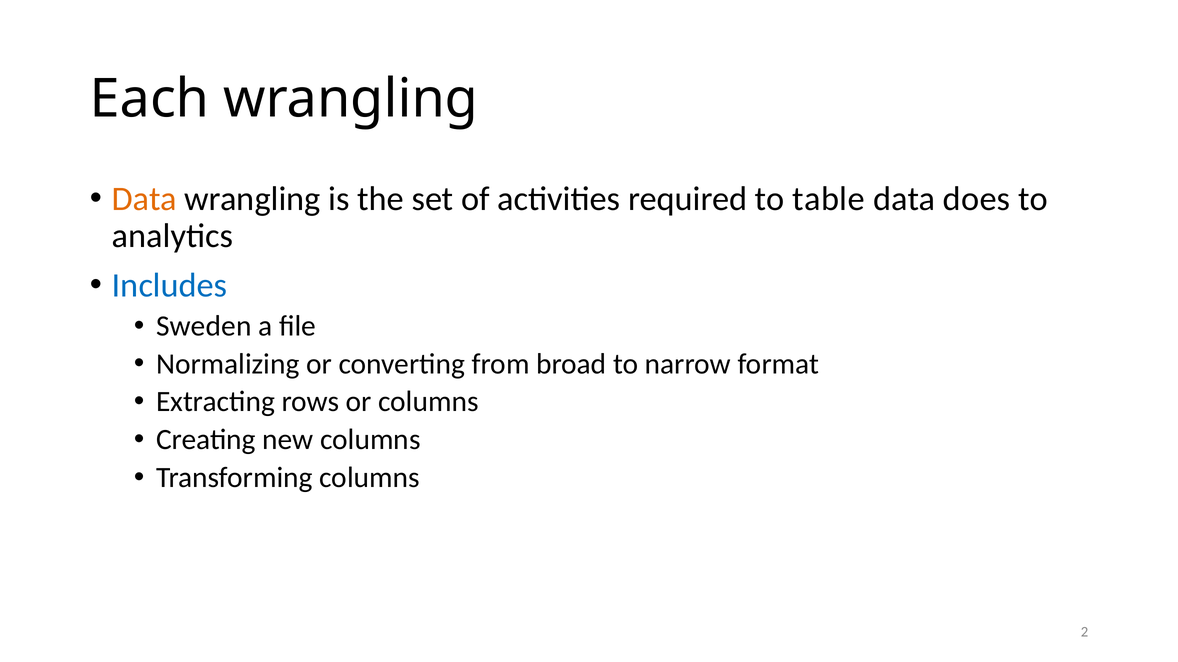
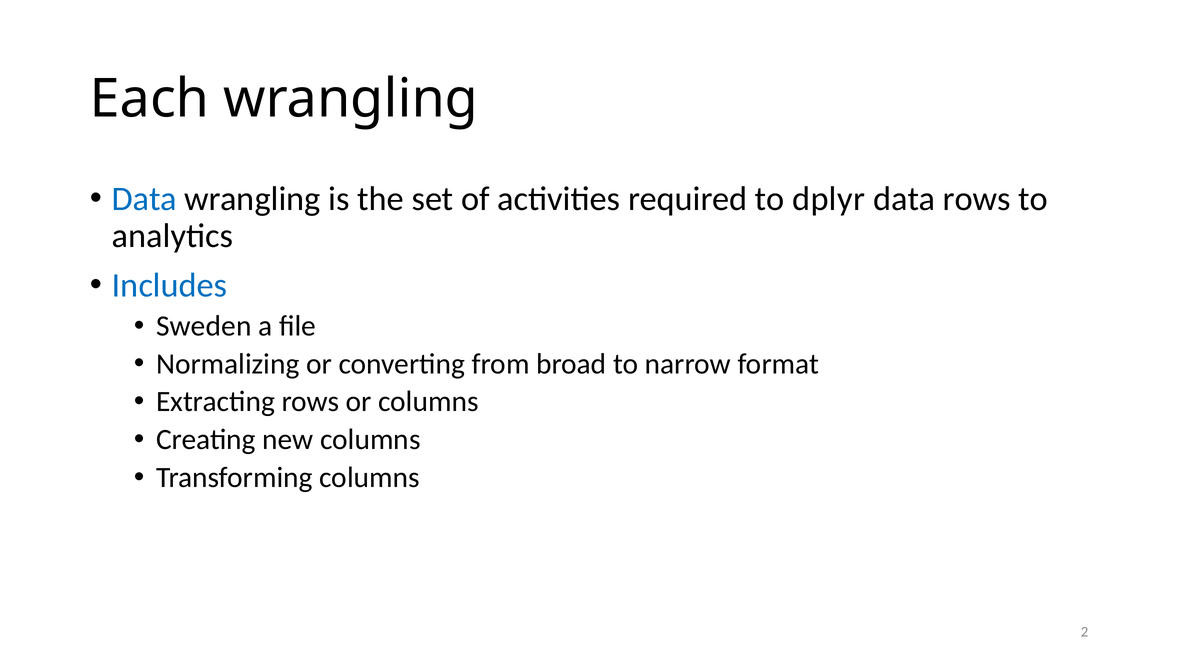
Data at (144, 199) colour: orange -> blue
table: table -> dplyr
data does: does -> rows
